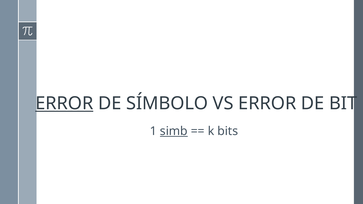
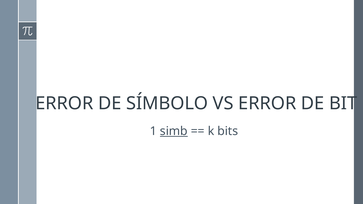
ERROR at (64, 104) underline: present -> none
